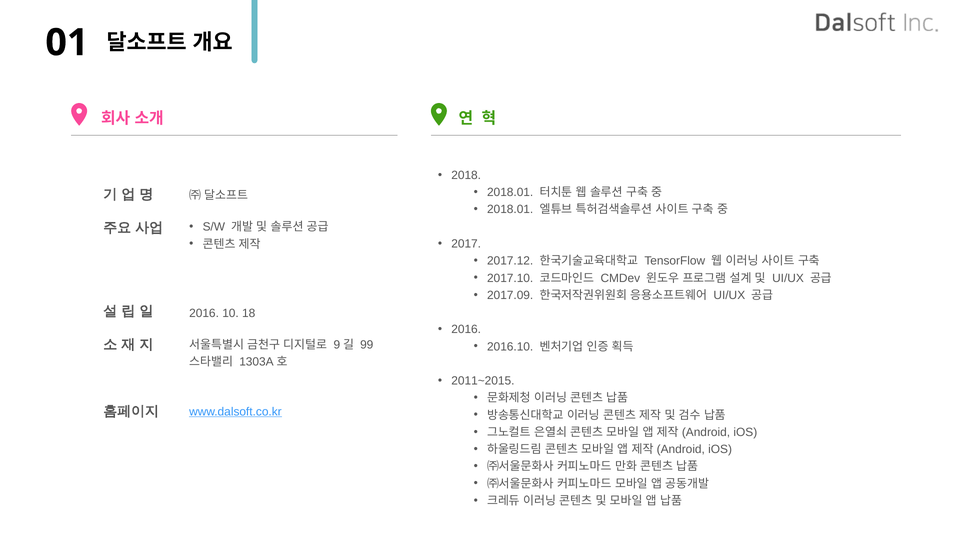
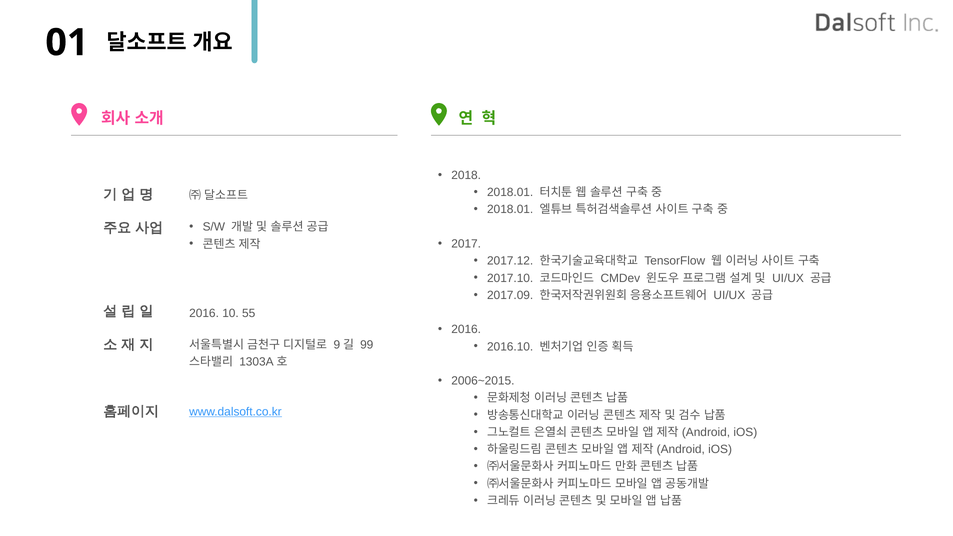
18: 18 -> 55
2011~2015: 2011~2015 -> 2006~2015
